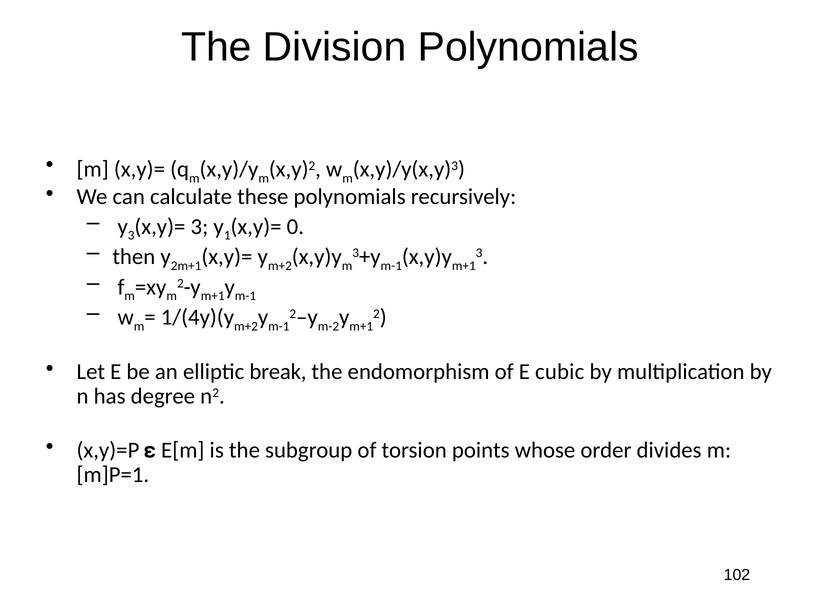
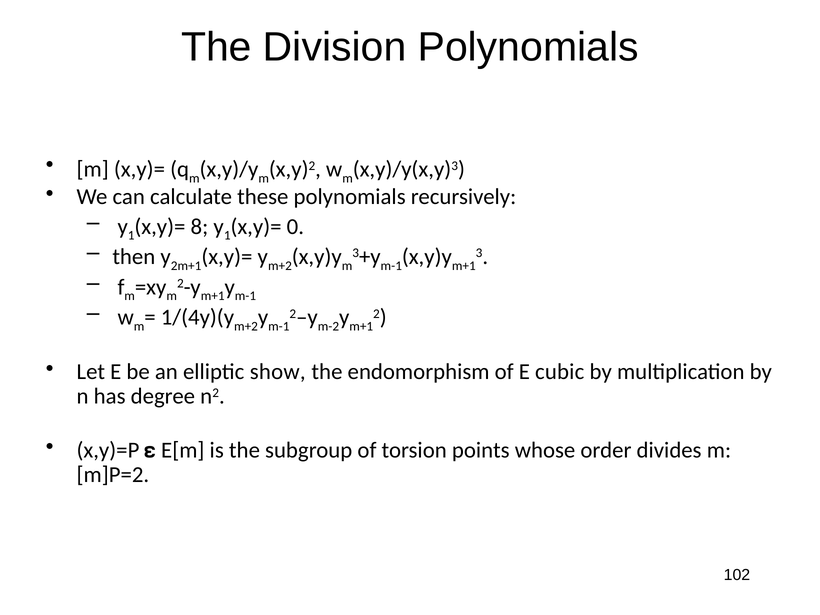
3 at (131, 235): 3 -> 1
x,y)= 3: 3 -> 8
break: break -> show
m]P=1: m]P=1 -> m]P=2
